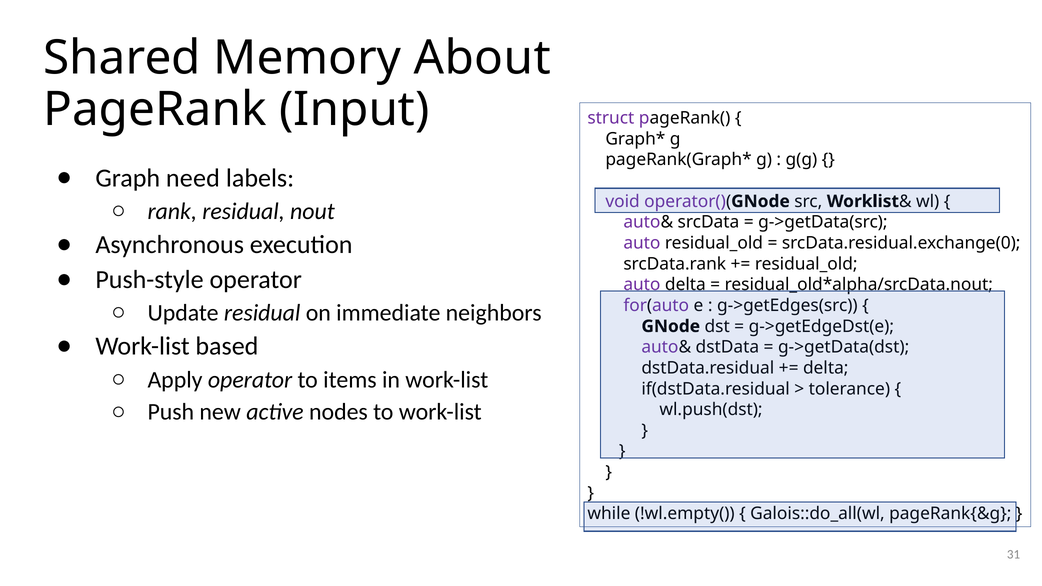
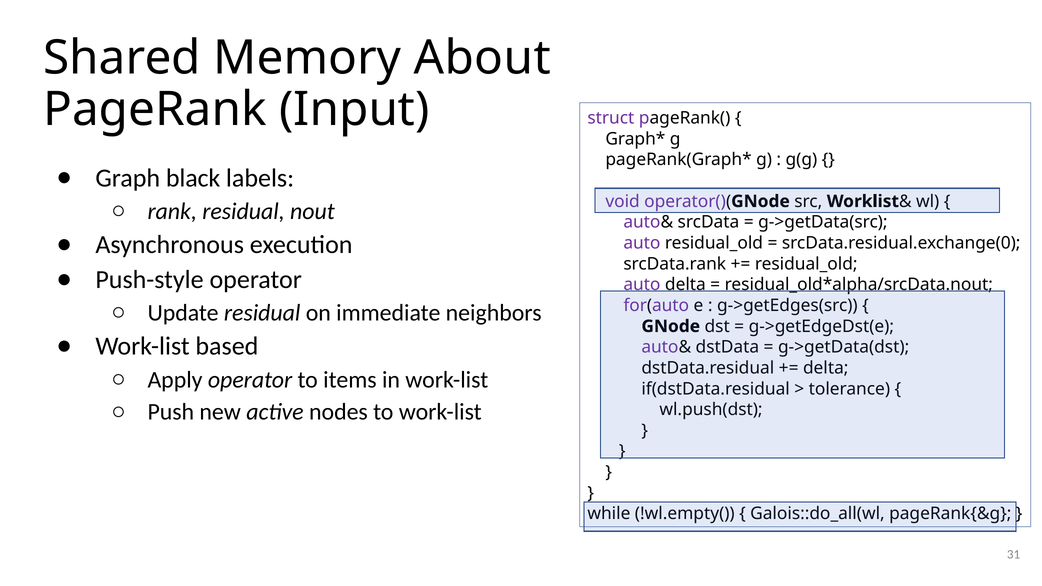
need: need -> black
